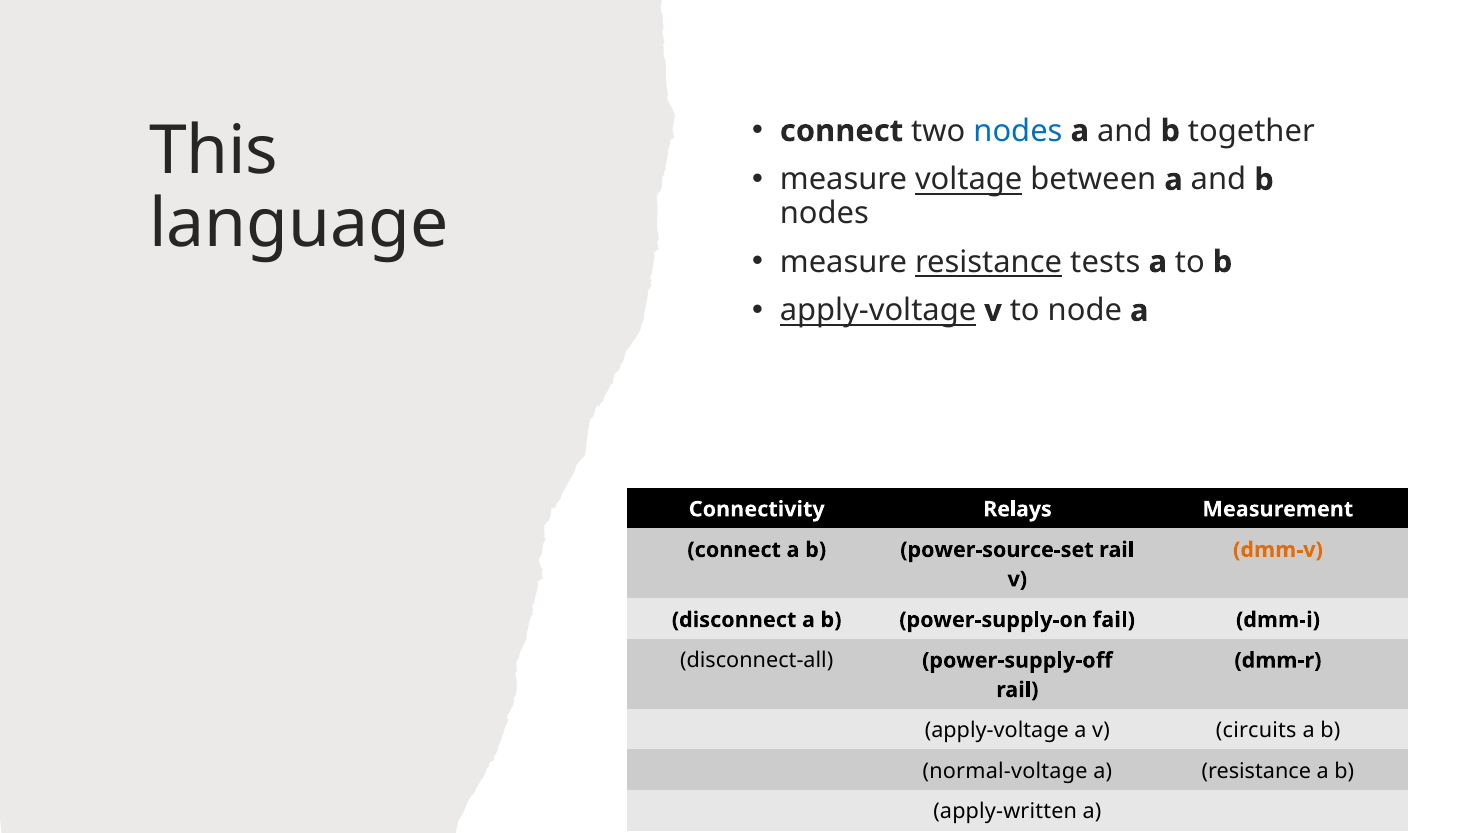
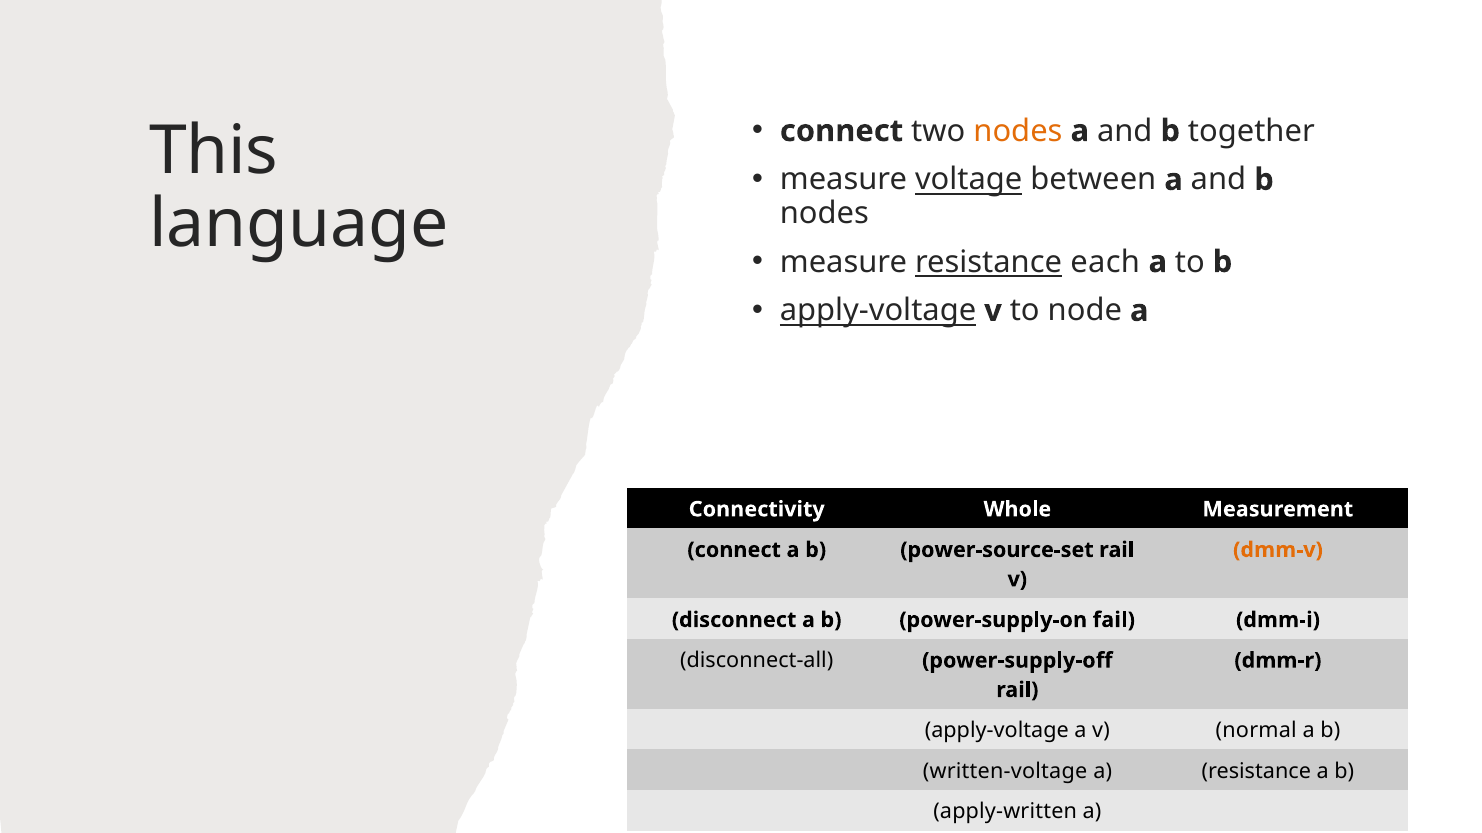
nodes at (1018, 131) colour: blue -> orange
tests: tests -> each
Relays: Relays -> Whole
circuits: circuits -> normal
normal-voltage: normal-voltage -> written-voltage
